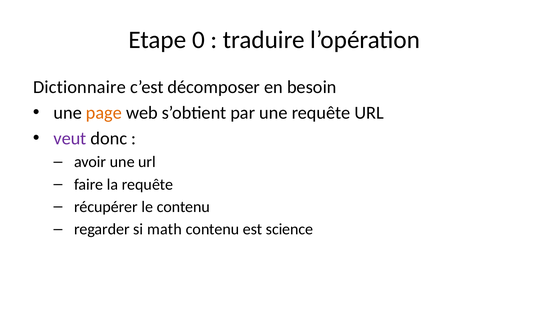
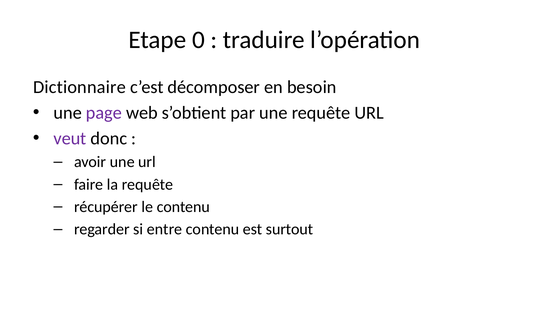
page colour: orange -> purple
math: math -> entre
science: science -> surtout
